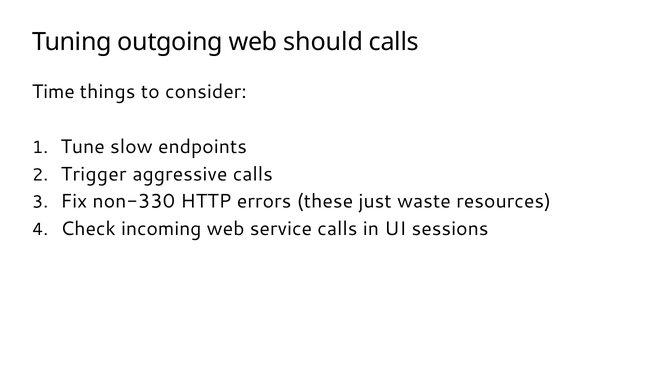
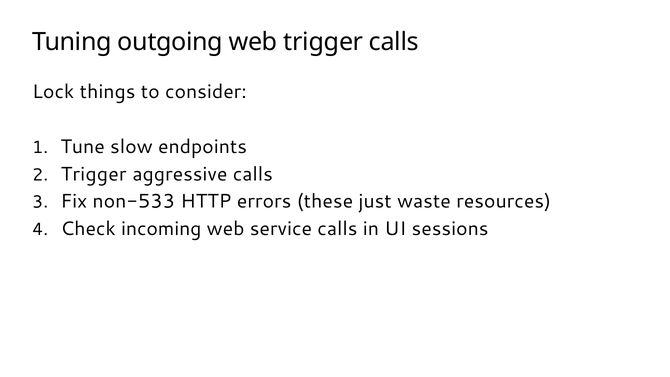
web should: should -> trigger
Time: Time -> Lock
non-330: non-330 -> non-533
